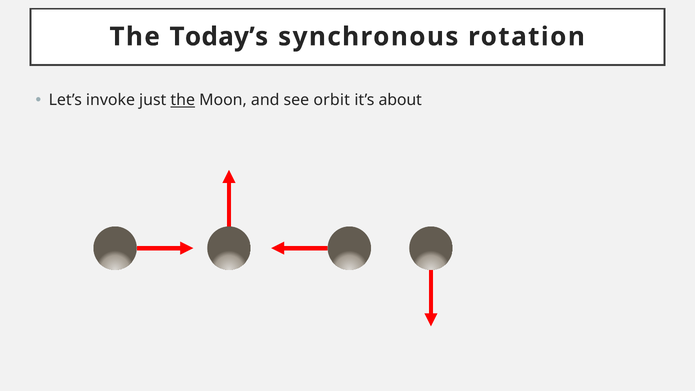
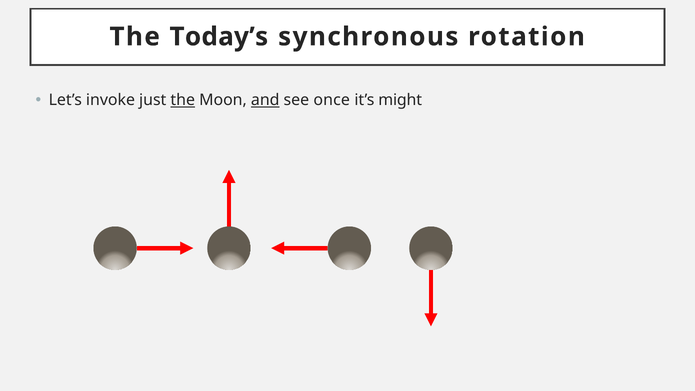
and underline: none -> present
orbit: orbit -> once
about: about -> might
